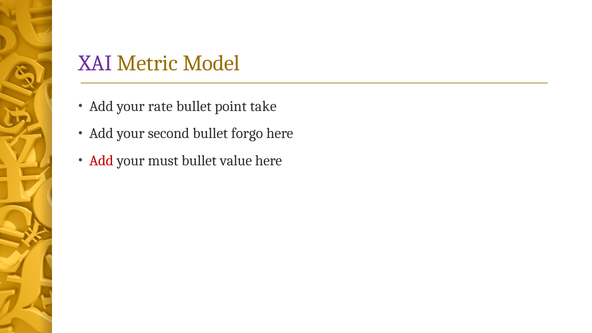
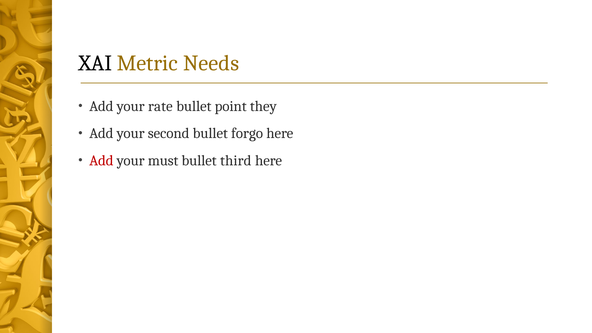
XAI colour: purple -> black
Model: Model -> Needs
take: take -> they
value: value -> third
